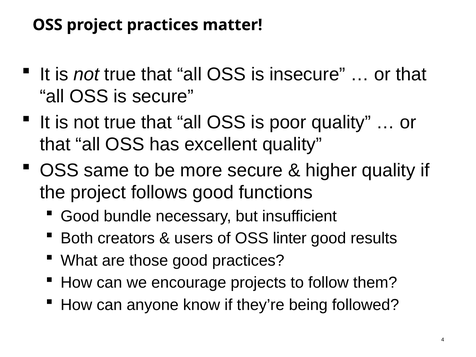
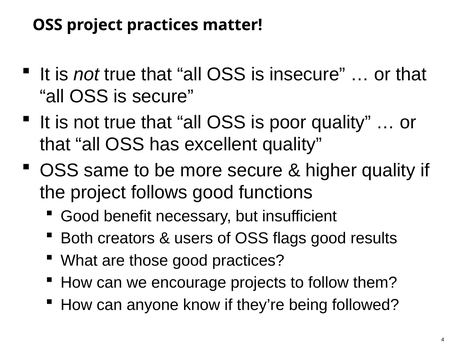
bundle: bundle -> benefit
linter: linter -> flags
